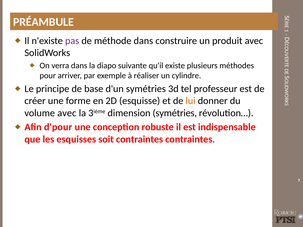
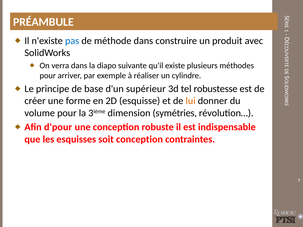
pas colour: purple -> blue
d'un symétries: symétries -> supérieur
professeur: professeur -> robustesse
volume avec: avec -> pour
soit contraintes: contraintes -> conception
